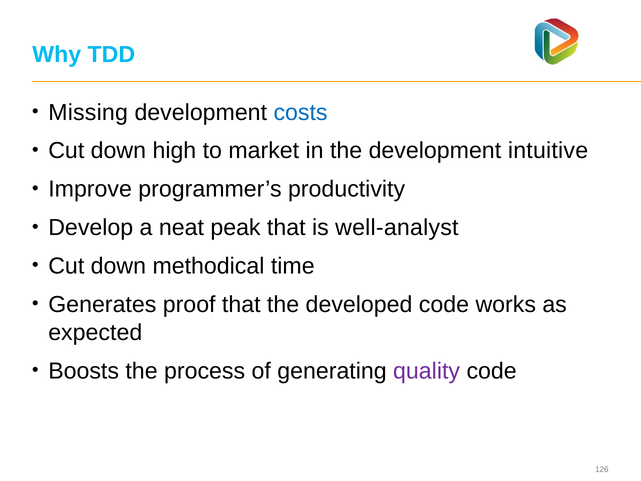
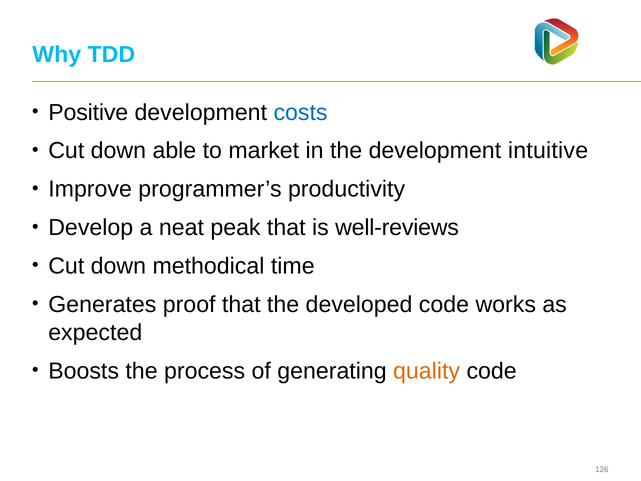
Missing: Missing -> Positive
high: high -> able
well-analyst: well-analyst -> well-reviews
quality colour: purple -> orange
